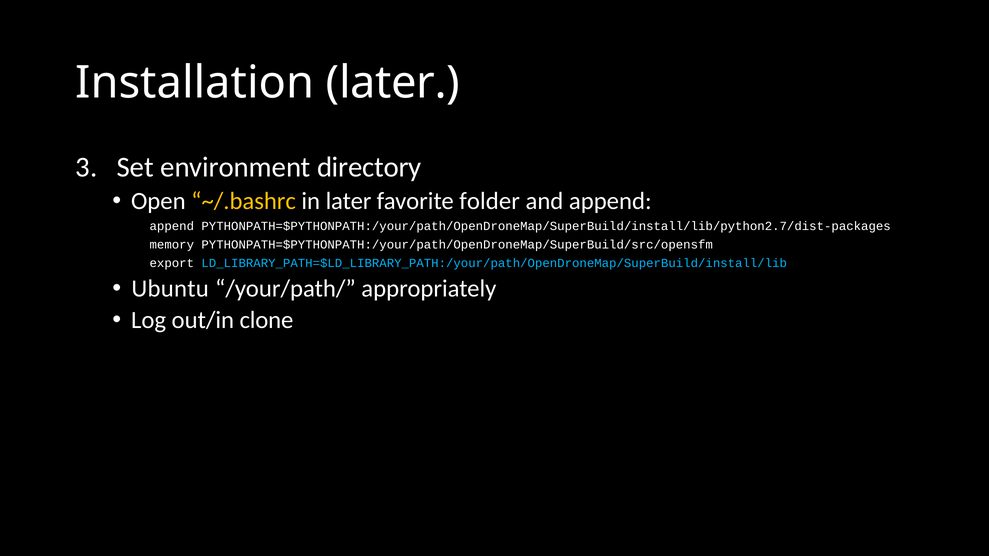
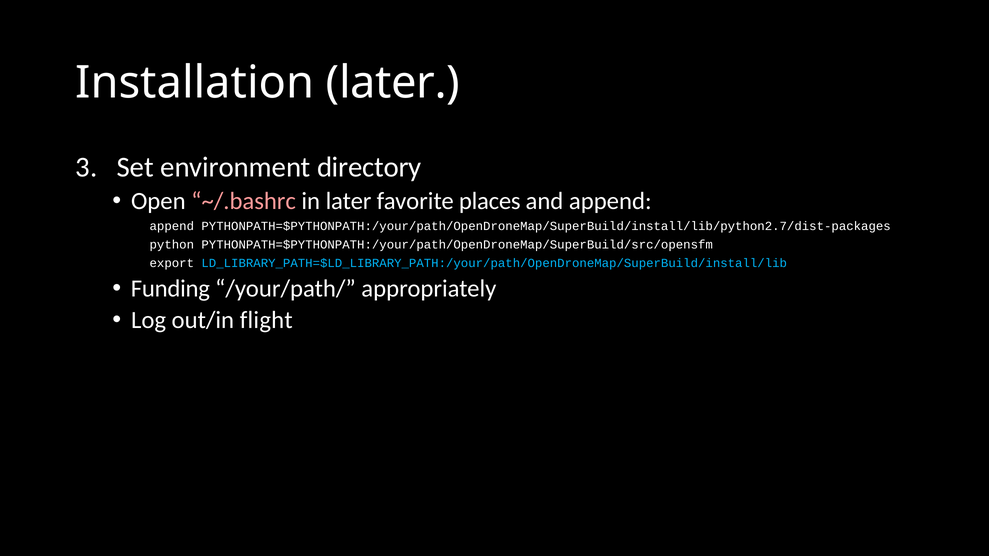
~/.bashrc colour: yellow -> pink
folder: folder -> places
memory: memory -> python
Ubuntu: Ubuntu -> Funding
clone: clone -> flight
